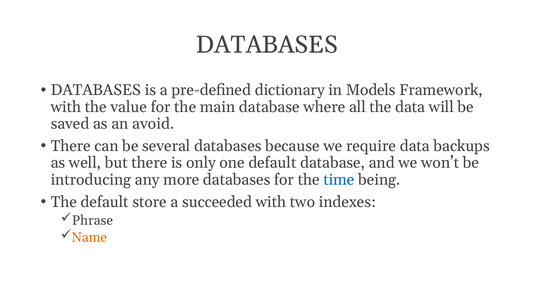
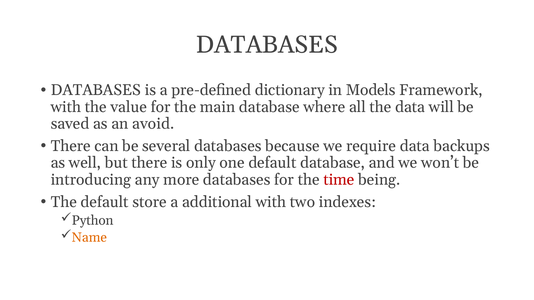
time colour: blue -> red
succeeded: succeeded -> additional
Phrase: Phrase -> Python
